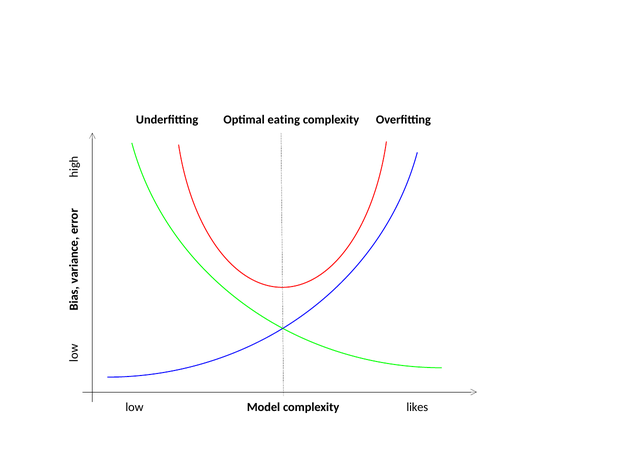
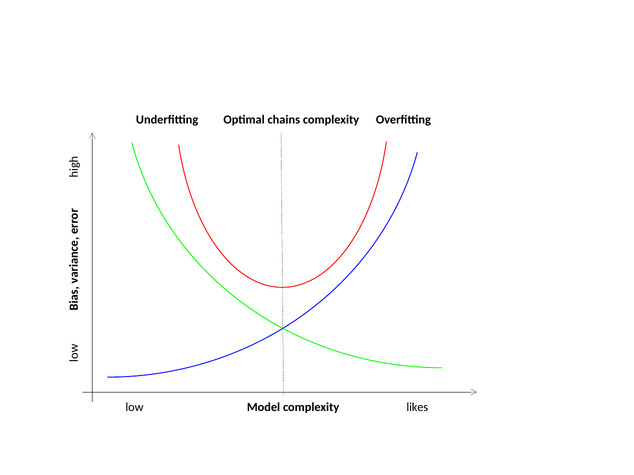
eating: eating -> chains
